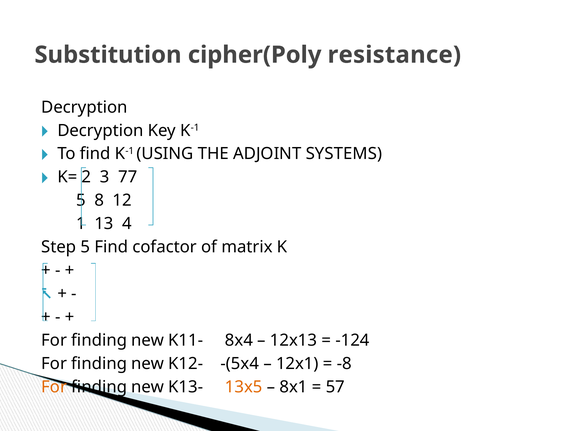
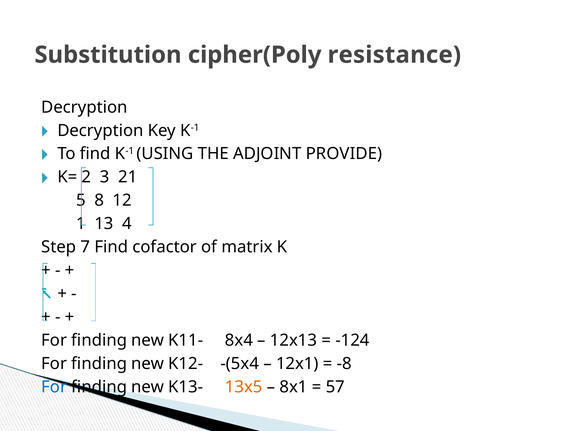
SYSTEMS: SYSTEMS -> PROVIDE
77: 77 -> 21
Step 5: 5 -> 7
For at (54, 386) colour: orange -> blue
